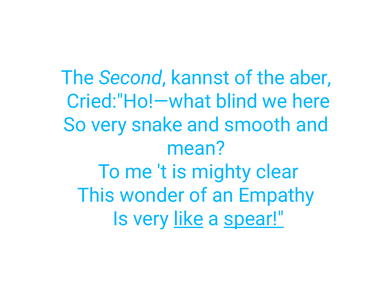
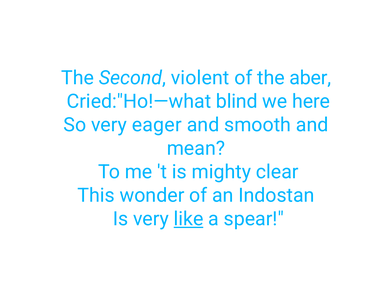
kannst: kannst -> violent
snake: snake -> eager
Empathy: Empathy -> Indostan
spear underline: present -> none
